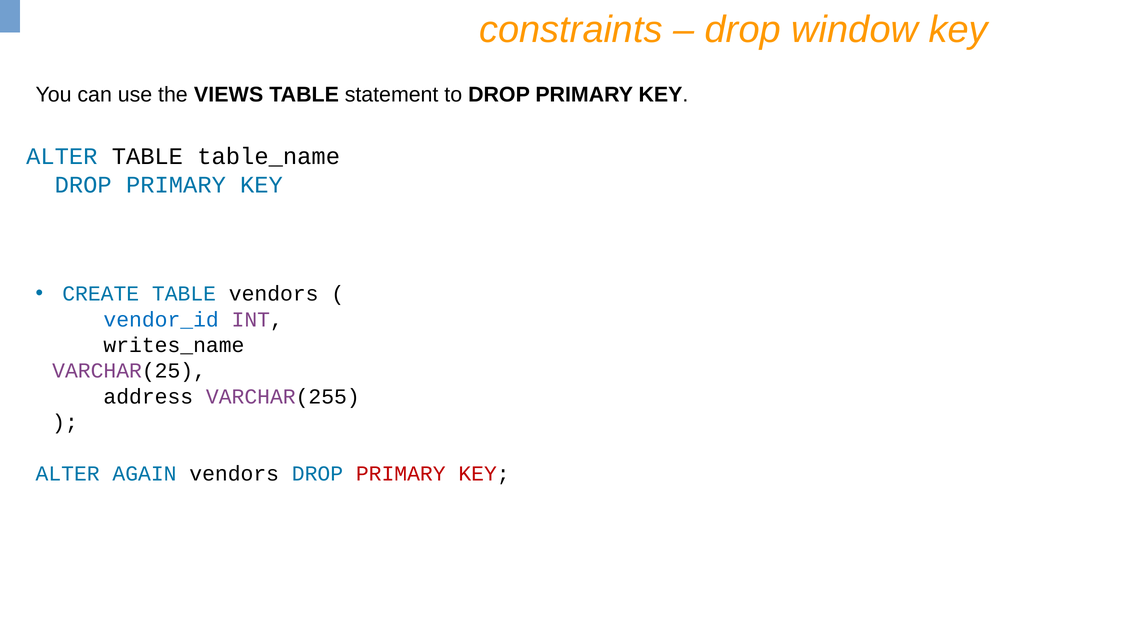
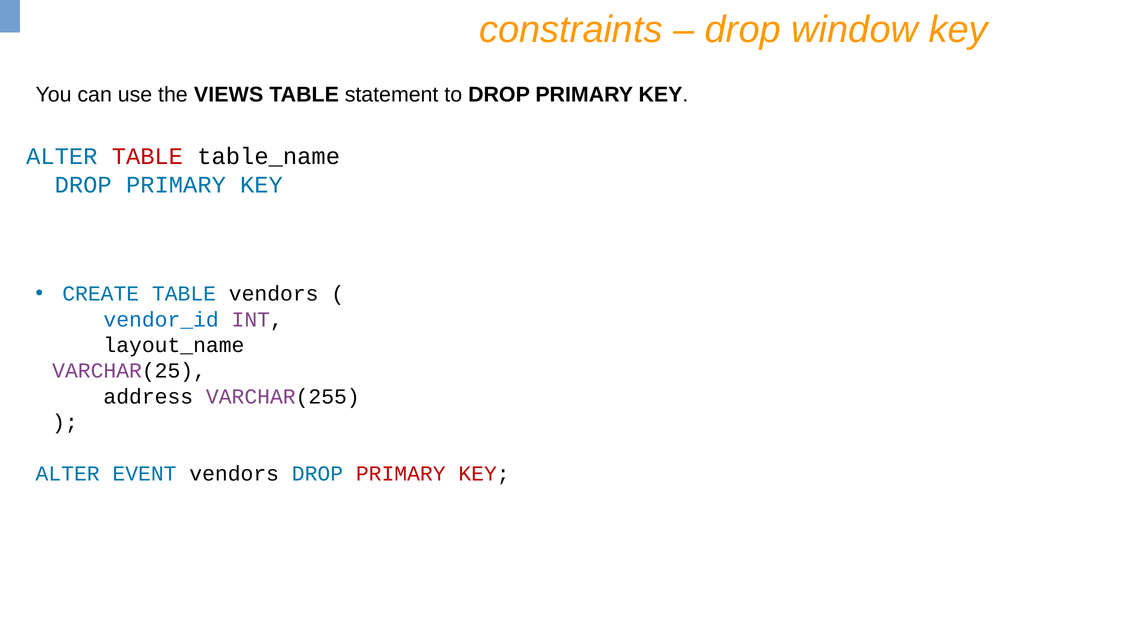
TABLE at (147, 156) colour: black -> red
writes_name: writes_name -> layout_name
AGAIN: AGAIN -> EVENT
